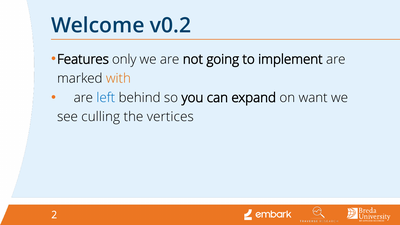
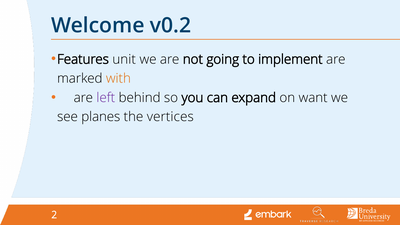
only: only -> unit
left colour: blue -> purple
culling: culling -> planes
